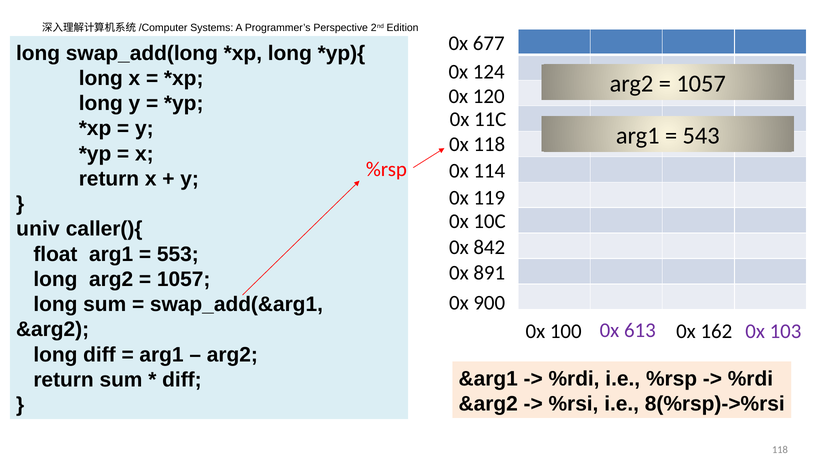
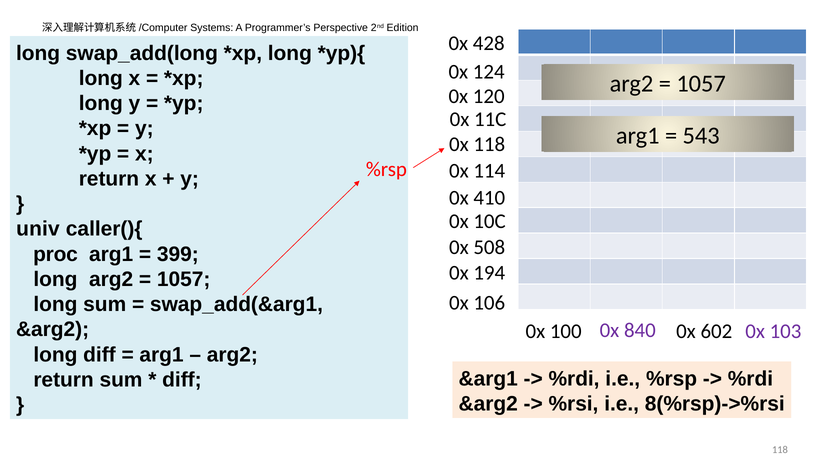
677: 677 -> 428
119: 119 -> 410
842: 842 -> 508
float: float -> proc
553: 553 -> 399
891: 891 -> 194
900: 900 -> 106
613: 613 -> 840
162: 162 -> 602
